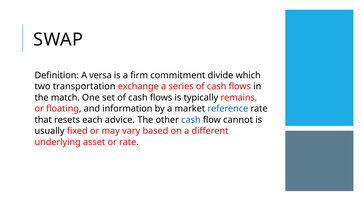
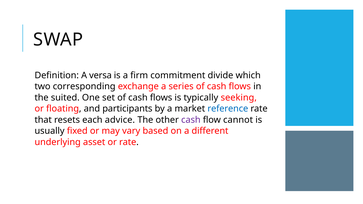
transportation: transportation -> corresponding
match: match -> suited
remains: remains -> seeking
information: information -> participants
cash at (191, 120) colour: blue -> purple
